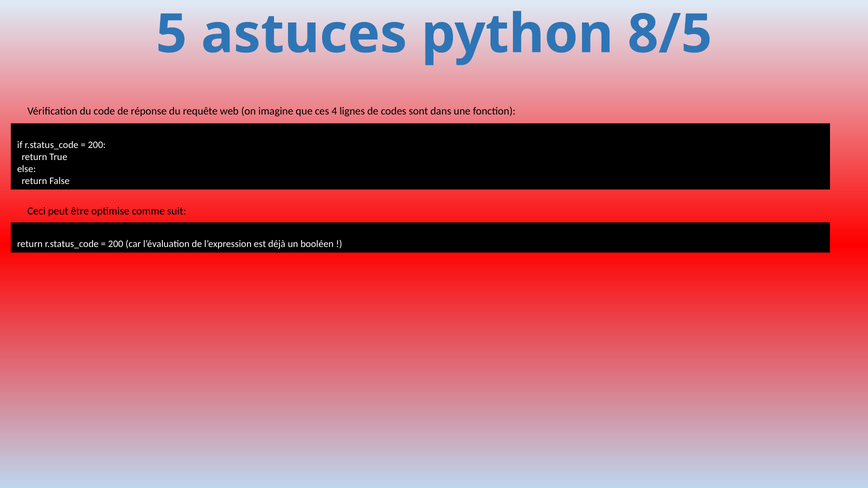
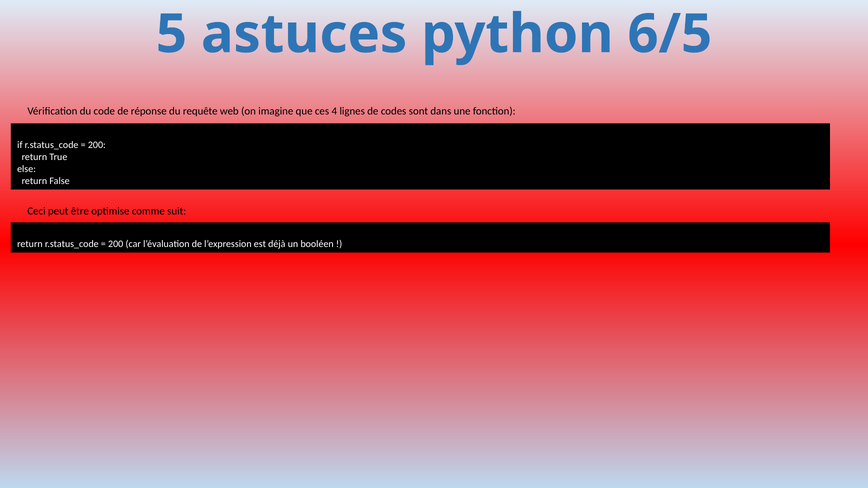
8/5: 8/5 -> 6/5
